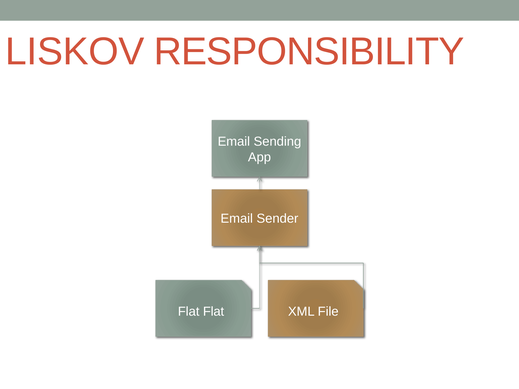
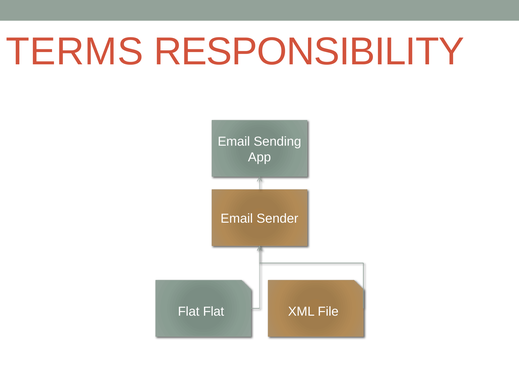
LISKOV: LISKOV -> TERMS
